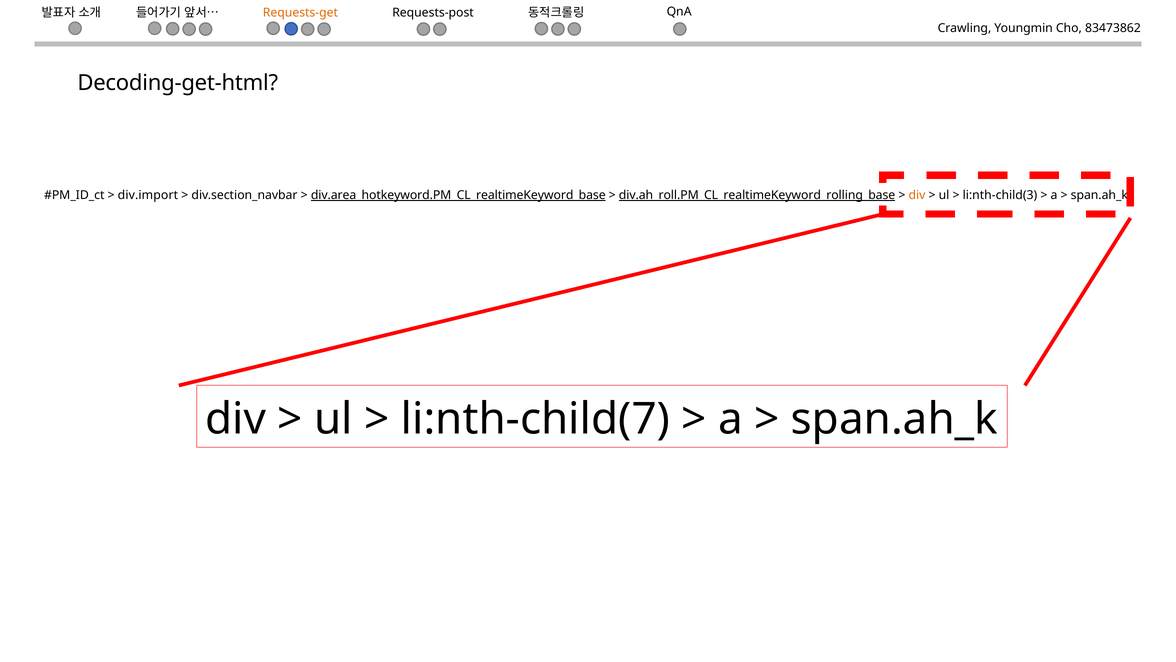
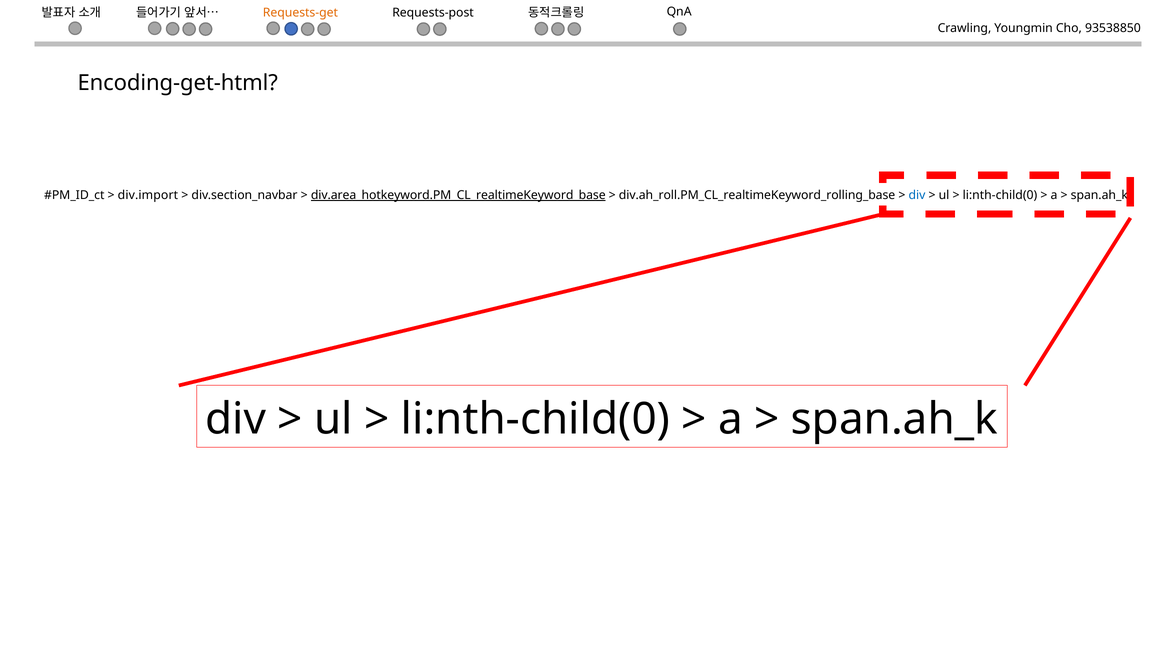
83473862: 83473862 -> 93538850
Decoding-get-html: Decoding-get-html -> Encoding-get-html
div.ah_roll.PM_CL_realtimeKeyword_rolling_base underline: present -> none
div at (917, 195) colour: orange -> blue
li:nth-child(3 at (1000, 195): li:nth-child(3 -> li:nth-child(0
li:nth-child(7 at (535, 419): li:nth-child(7 -> li:nth-child(0
